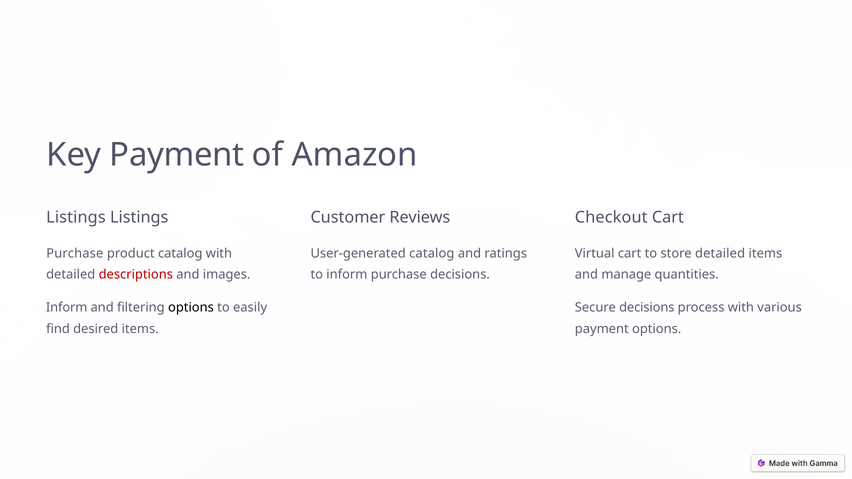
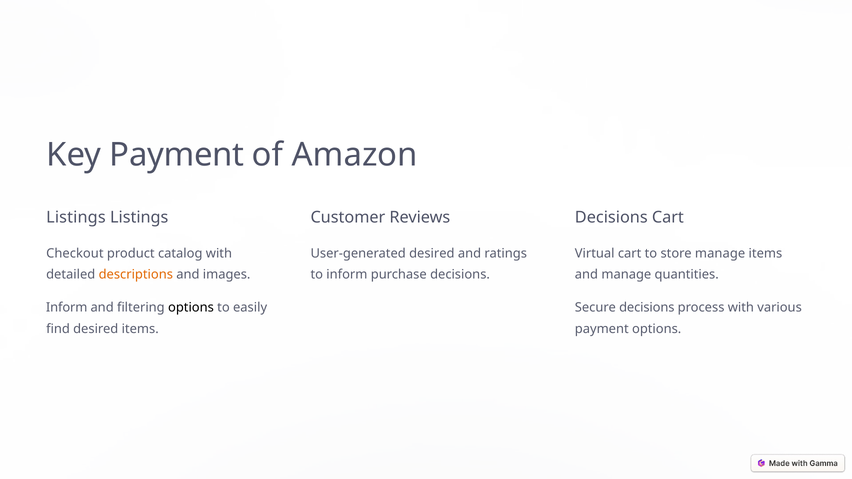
Checkout at (611, 217): Checkout -> Decisions
Purchase at (75, 254): Purchase -> Checkout
User-generated catalog: catalog -> desired
store detailed: detailed -> manage
descriptions colour: red -> orange
